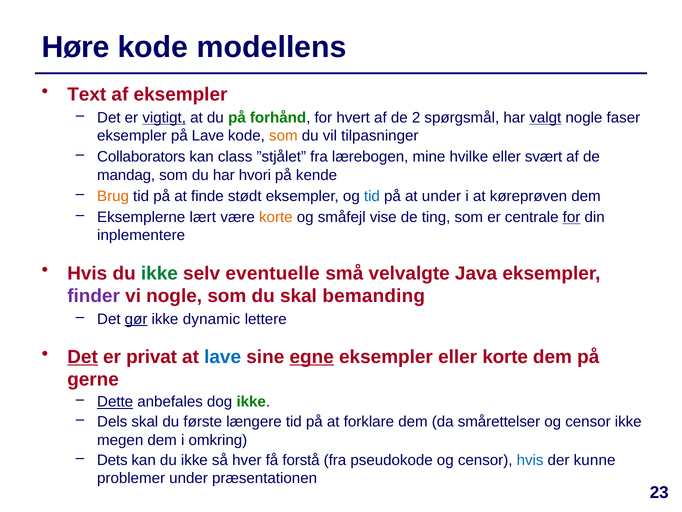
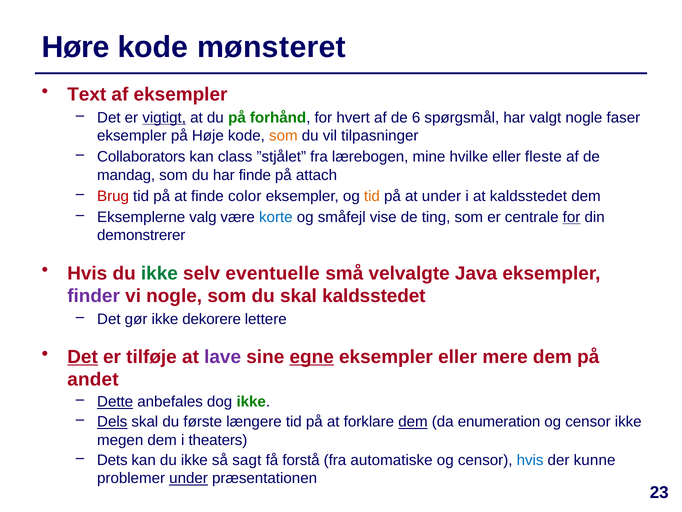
modellens: modellens -> mønsteret
2: 2 -> 6
valgt underline: present -> none
på Lave: Lave -> Høje
svært: svært -> fleste
har hvori: hvori -> finde
kende: kende -> attach
Brug colour: orange -> red
stødt: stødt -> color
tid at (372, 196) colour: blue -> orange
at køreprøven: køreprøven -> kaldsstedet
lært: lært -> valg
korte at (276, 217) colour: orange -> blue
inplementere: inplementere -> demonstrerer
skal bemanding: bemanding -> kaldsstedet
gør underline: present -> none
dynamic: dynamic -> dekorere
privat: privat -> tilføje
lave at (223, 357) colour: blue -> purple
eller korte: korte -> mere
gerne: gerne -> andet
Dels underline: none -> present
dem at (413, 421) underline: none -> present
smårettelser: smårettelser -> enumeration
omkring: omkring -> theaters
hver: hver -> sagt
pseudokode: pseudokode -> automatiske
under at (189, 478) underline: none -> present
